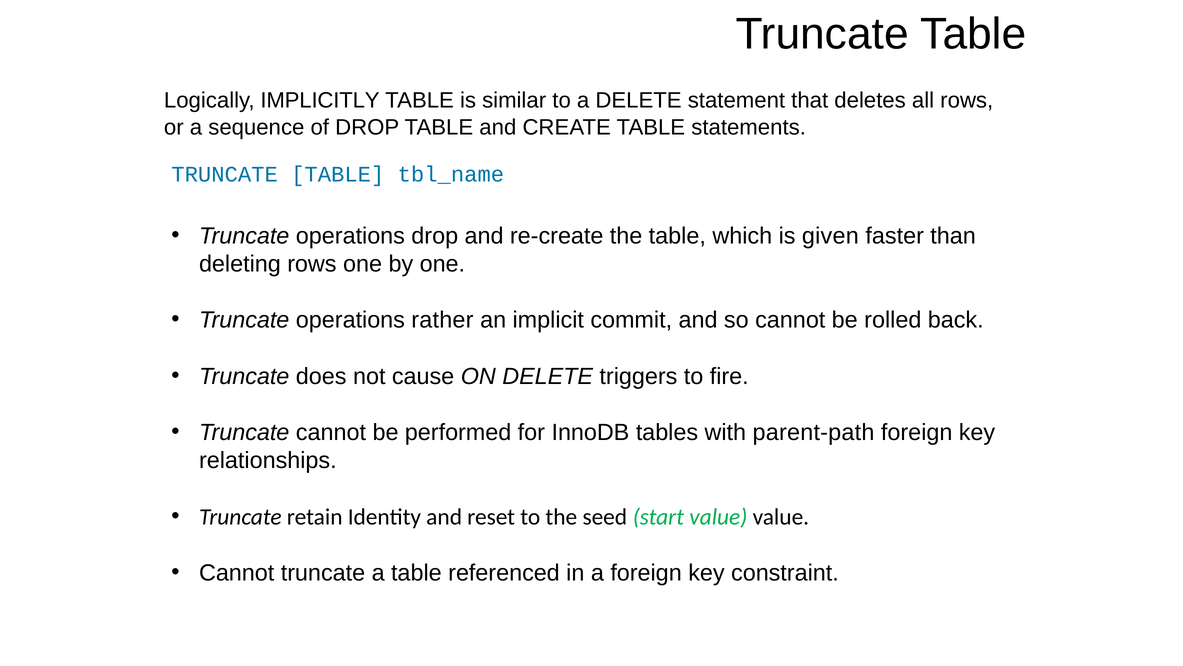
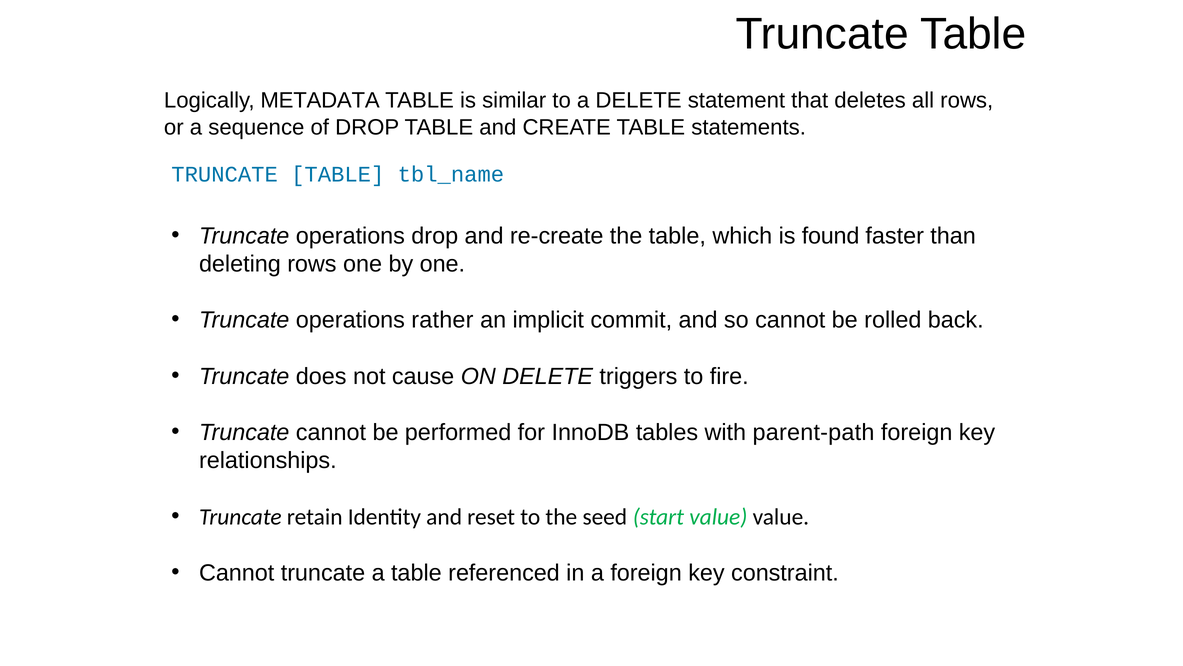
IMPLICITLY: IMPLICITLY -> METADATA
given: given -> found
